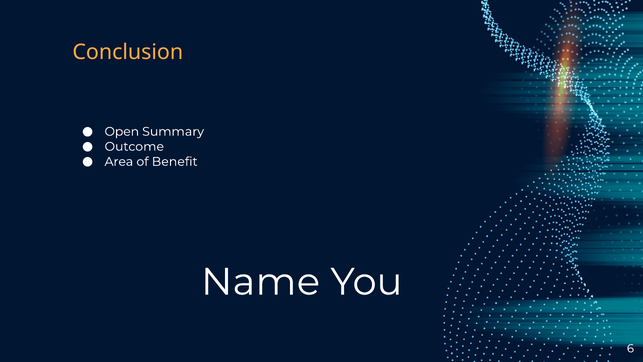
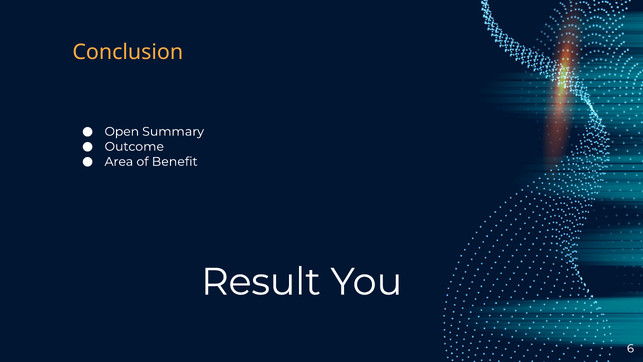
Name: Name -> Result
